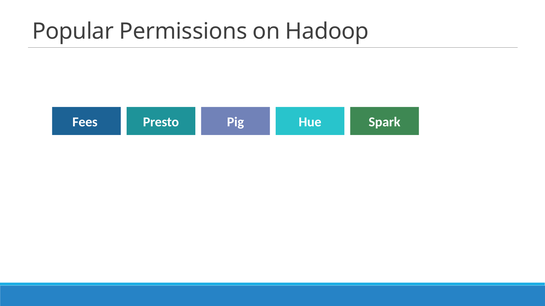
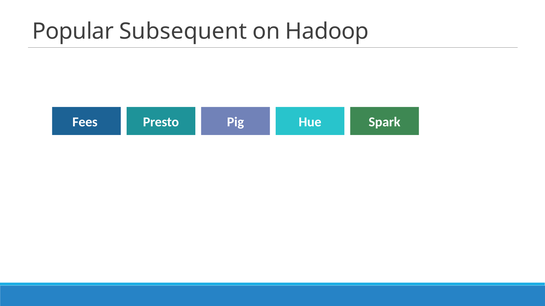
Permissions: Permissions -> Subsequent
